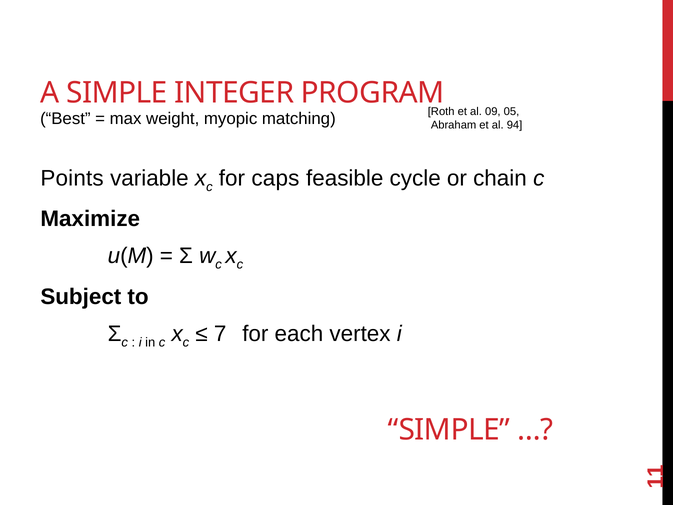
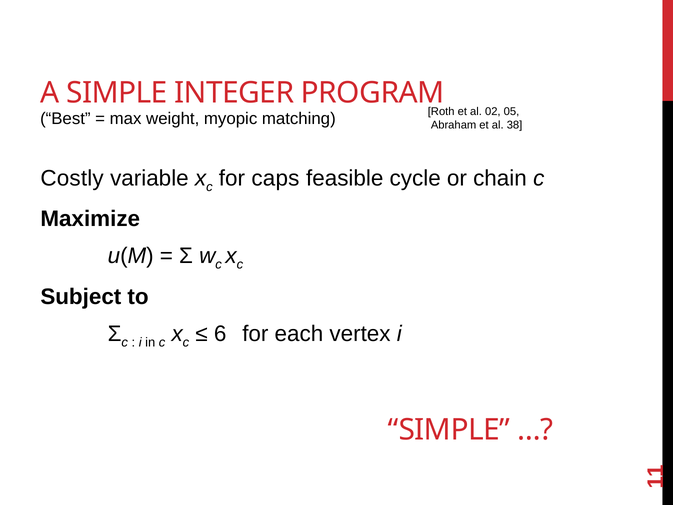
09: 09 -> 02
94: 94 -> 38
Points: Points -> Costly
7: 7 -> 6
